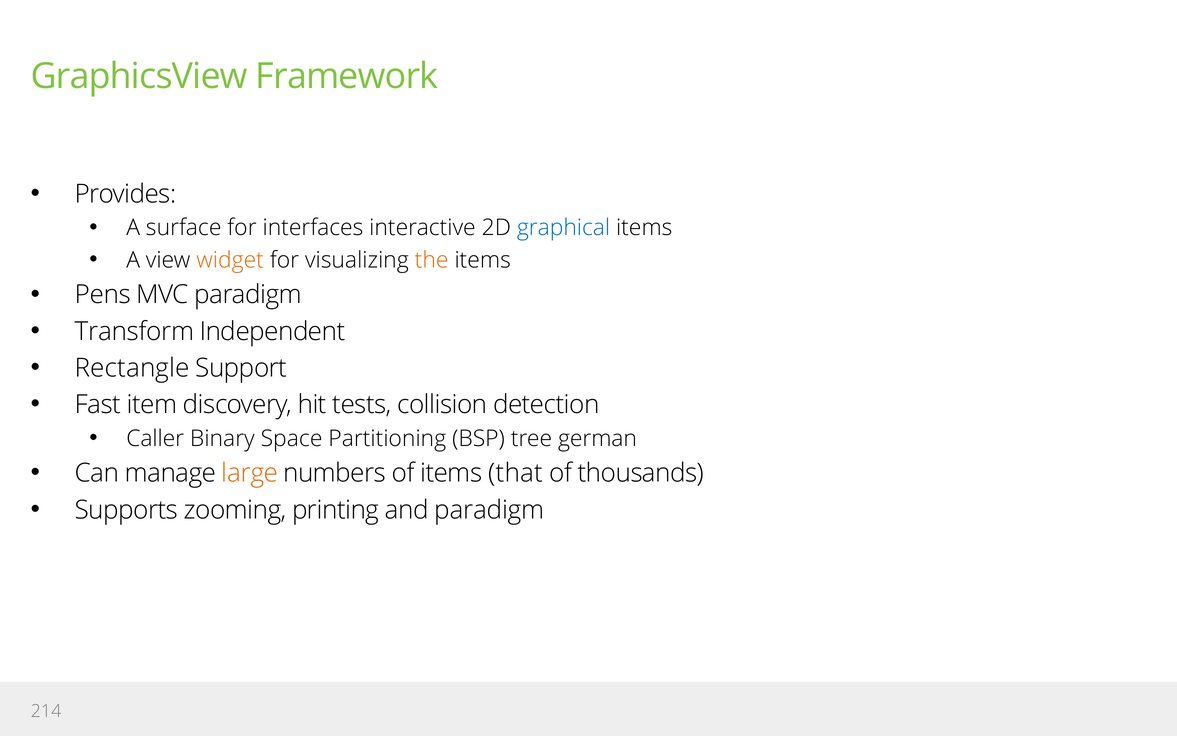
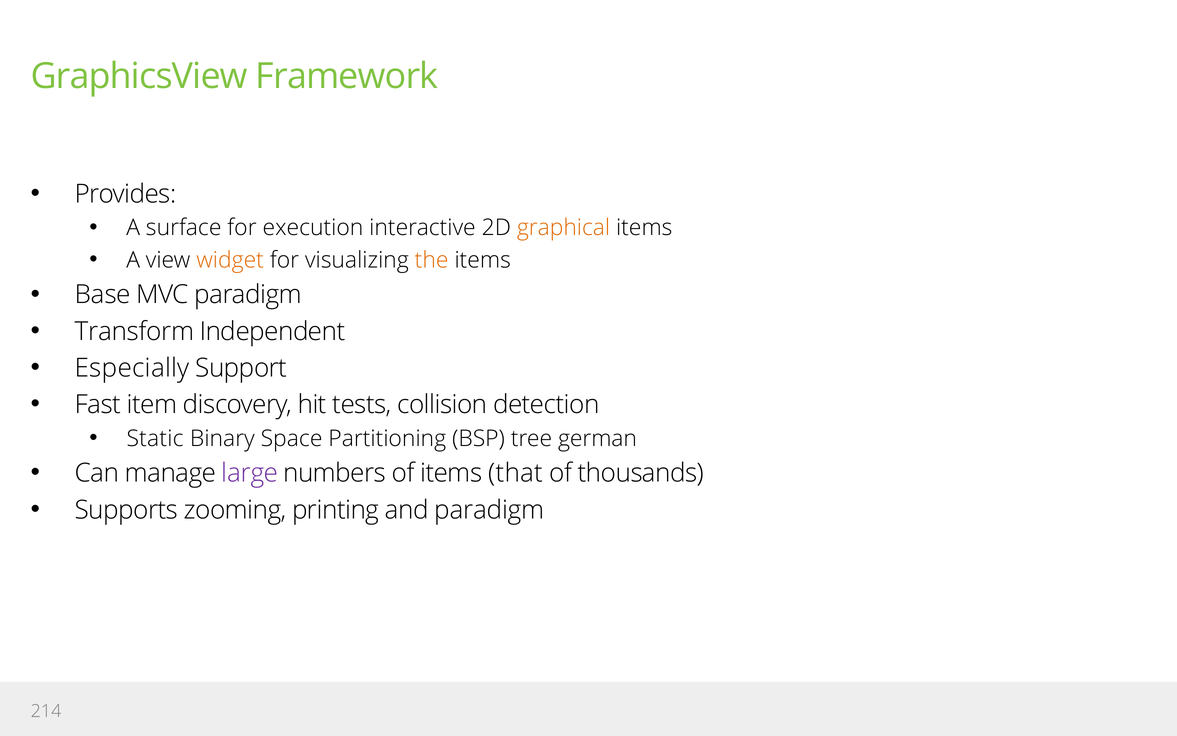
interfaces: interfaces -> execution
graphical colour: blue -> orange
Pens: Pens -> Base
Rectangle: Rectangle -> Especially
Caller: Caller -> Static
large colour: orange -> purple
